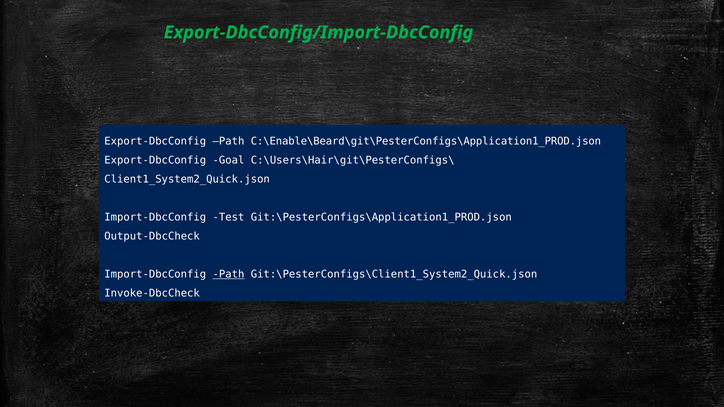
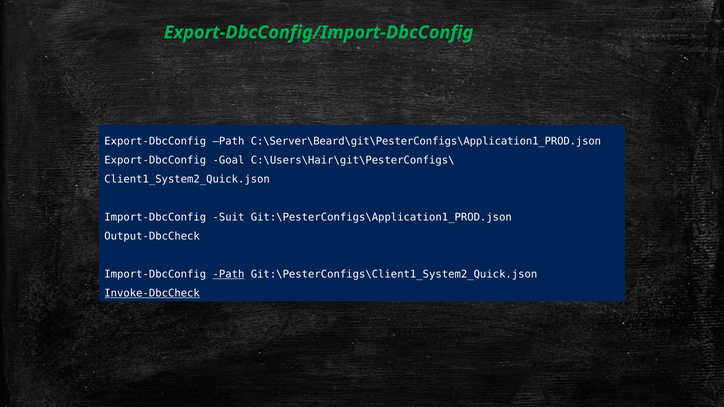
C:\Enable\Beard\git\PesterConfigs\Application1_PROD.json: C:\Enable\Beard\git\PesterConfigs\Application1_PROD.json -> C:\Server\Beard\git\PesterConfigs\Application1_PROD.json
Test: Test -> Suit
Invoke-DbcCheck underline: none -> present
